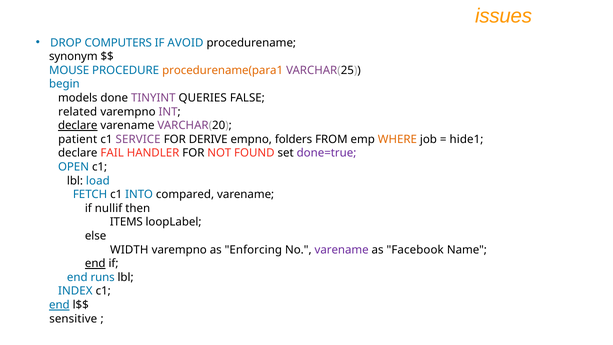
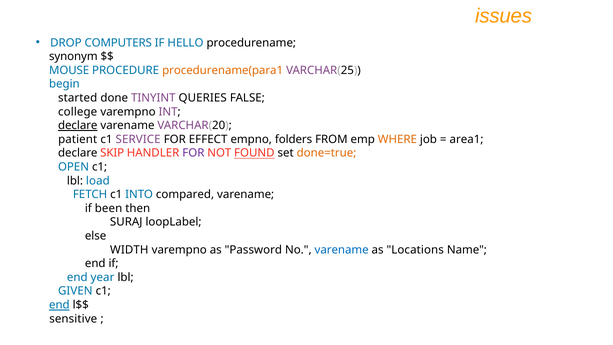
AVOID: AVOID -> HELLO
models: models -> started
related: related -> college
DERIVE: DERIVE -> EFFECT
hide1: hide1 -> area1
FAIL: FAIL -> SKIP
FOR at (193, 153) colour: black -> purple
FOUND underline: none -> present
done=true colour: purple -> orange
nullif: nullif -> been
ITEMS: ITEMS -> SURAJ
Enforcing: Enforcing -> Password
varename at (342, 250) colour: purple -> blue
Facebook: Facebook -> Locations
end at (95, 263) underline: present -> none
runs: runs -> year
INDEX: INDEX -> GIVEN
